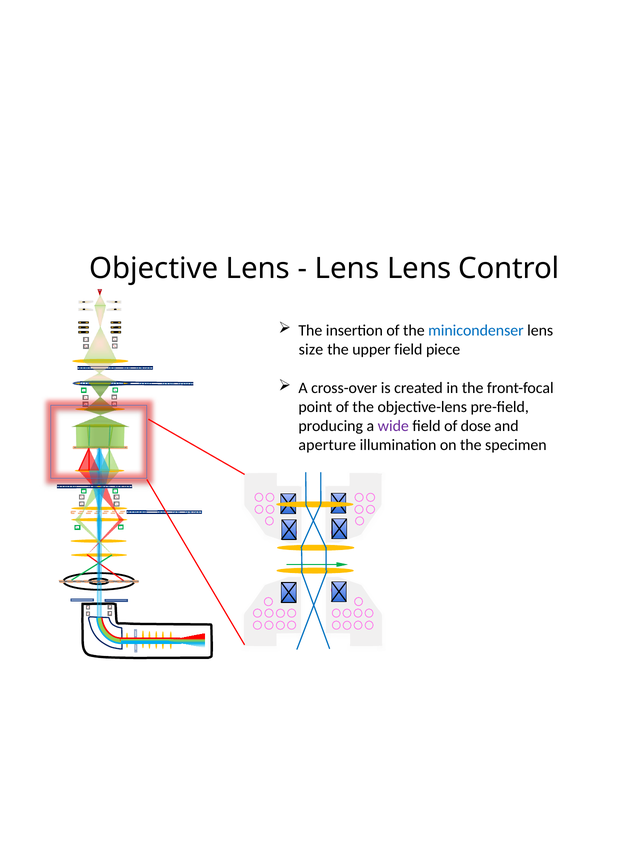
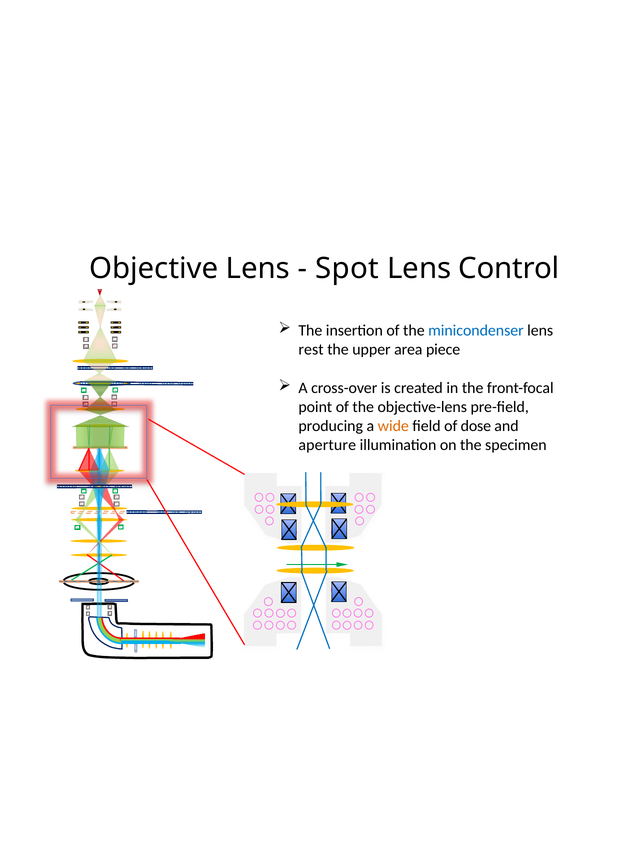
Lens at (347, 268): Lens -> Spot
size: size -> rest
upper field: field -> area
wide colour: purple -> orange
